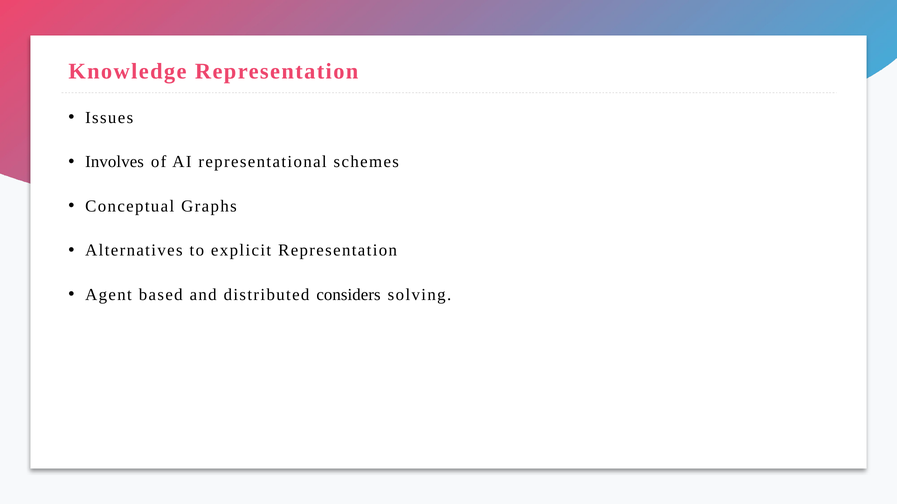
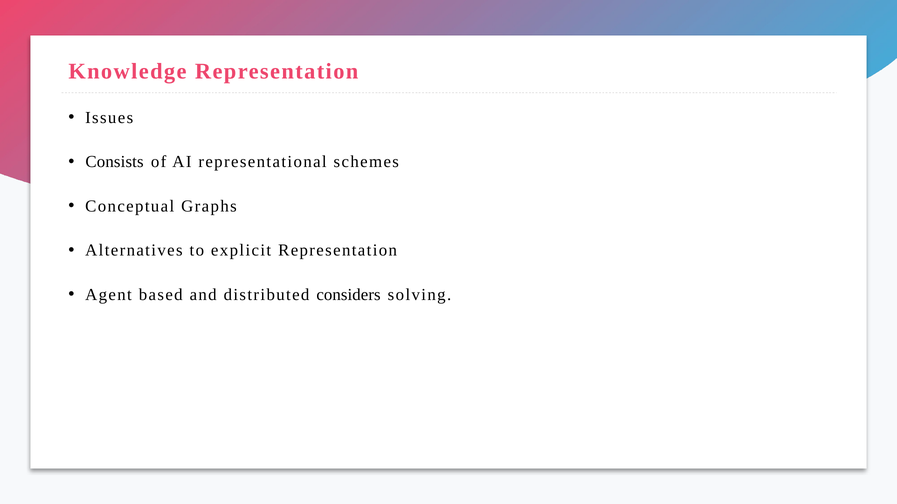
Involves: Involves -> Consists
